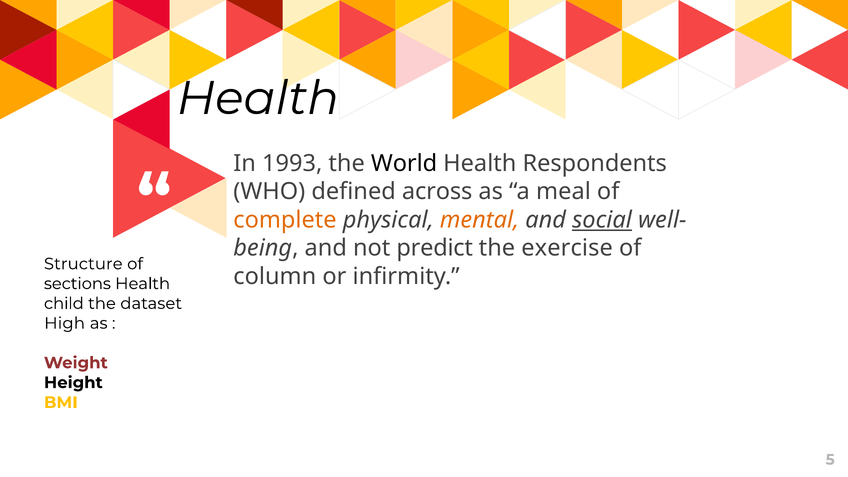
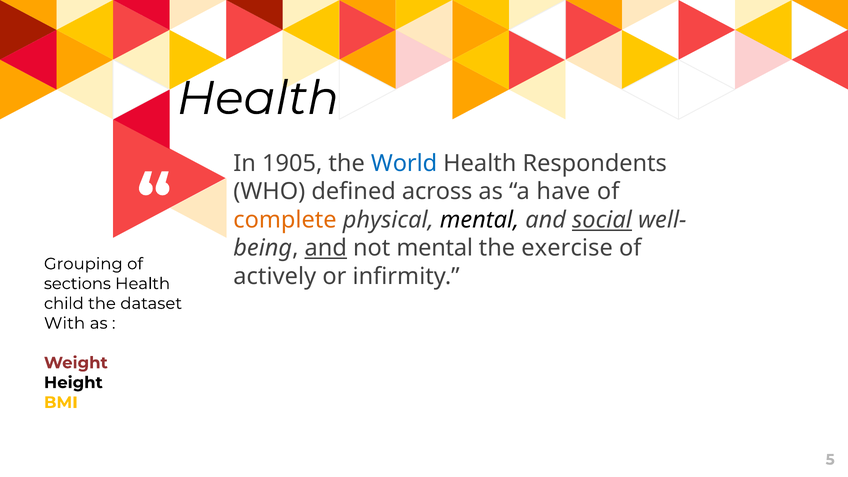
1993: 1993 -> 1905
World colour: black -> blue
meal: meal -> have
mental at (479, 220) colour: orange -> black
and at (326, 248) underline: none -> present
not predict: predict -> mental
Structure: Structure -> Grouping
column: column -> actively
High: High -> With
